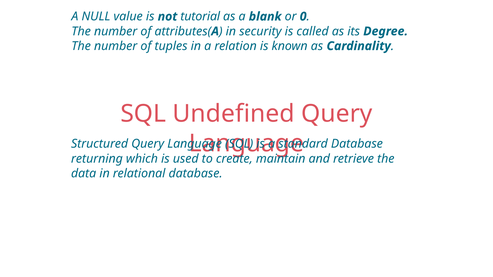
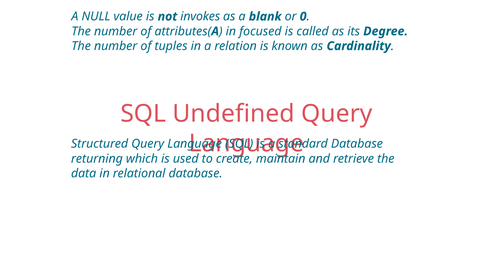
tutorial: tutorial -> invokes
security: security -> focused
